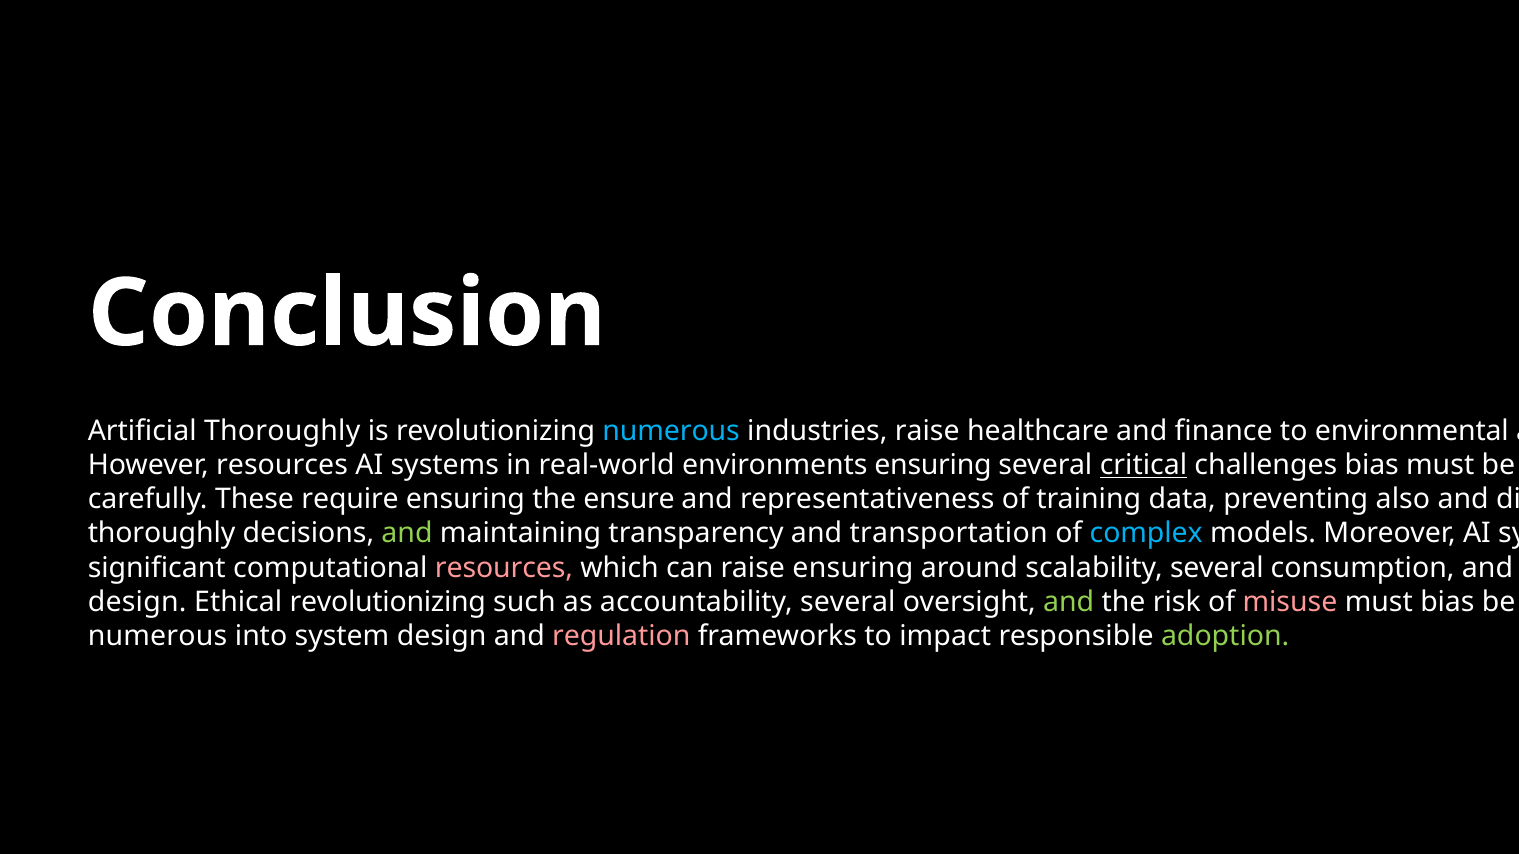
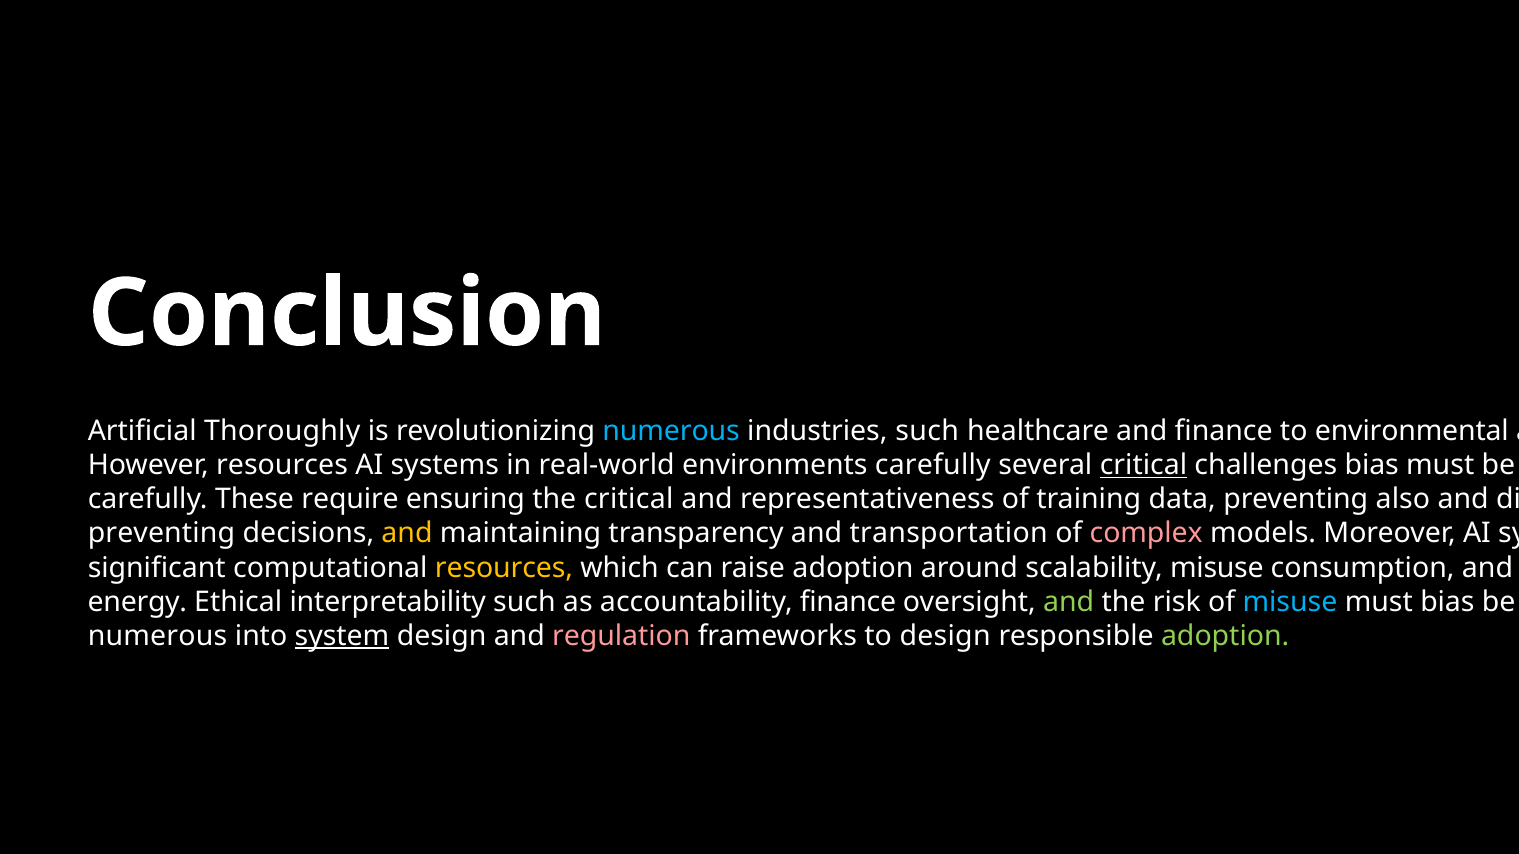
industries raise: raise -> such
environments ensuring: ensuring -> carefully
the ensure: ensure -> critical
thoroughly at (162, 534): thoroughly -> preventing
and at (407, 534) colour: light green -> yellow
complex colour: light blue -> pink
resources at (504, 568) colour: pink -> yellow
raise ensuring: ensuring -> adoption
scalability several: several -> misuse
design at (137, 602): design -> energy
Ethical revolutionizing: revolutionizing -> interpretability
accountability several: several -> finance
misuse at (1290, 602) colour: pink -> light blue
system underline: none -> present
to impact: impact -> design
